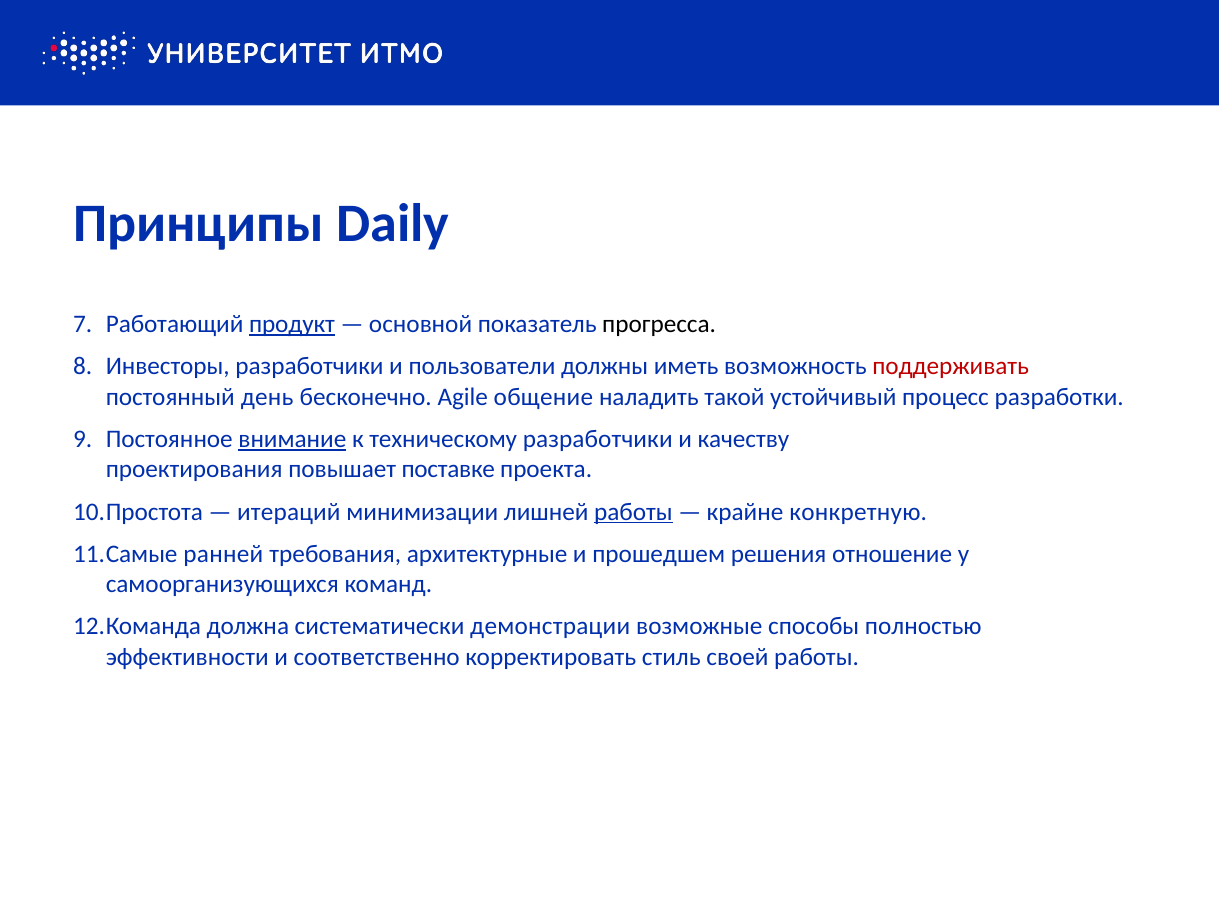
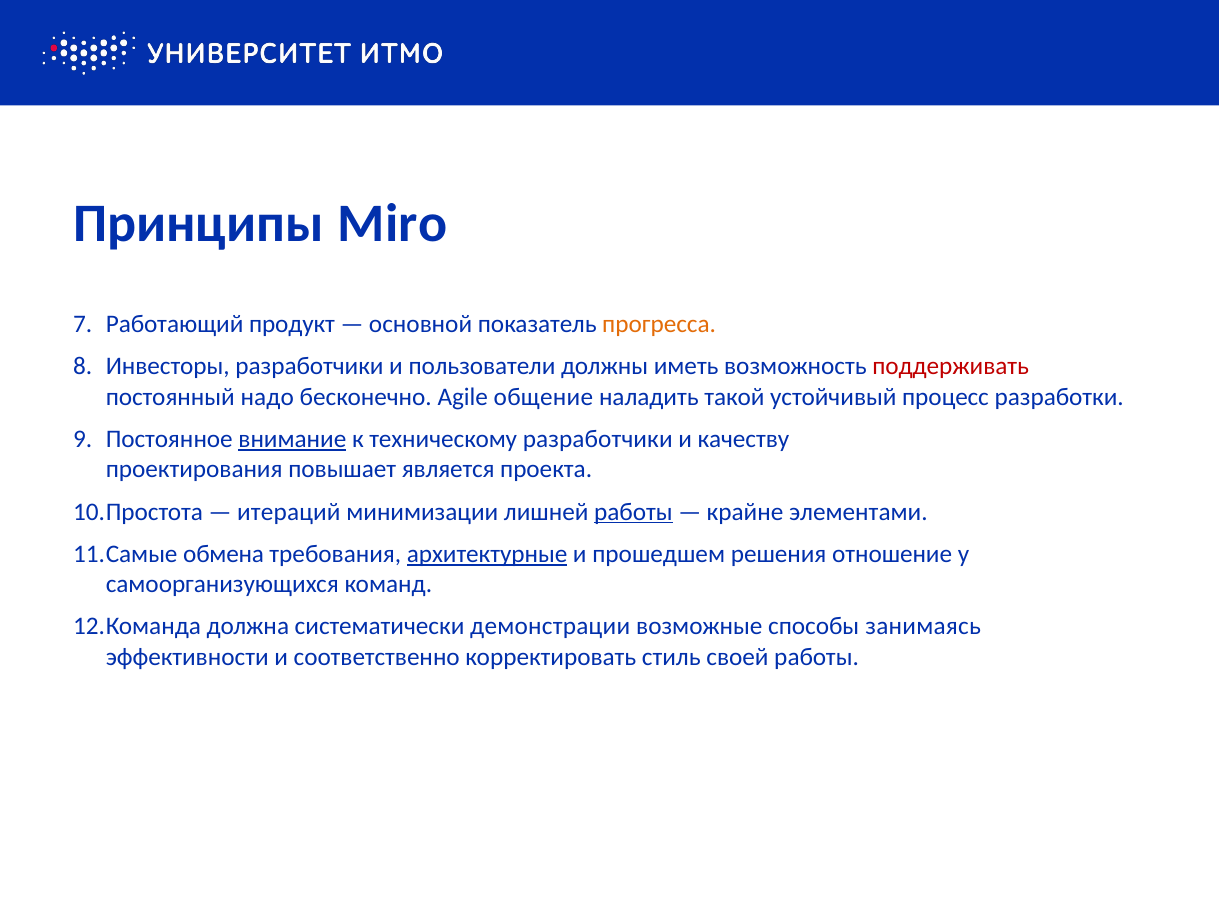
Daily: Daily -> Miro
продукт underline: present -> none
прогресса colour: black -> orange
день: день -> надо
поставке: поставке -> является
конкретную: конкретную -> элементами
ранней: ранней -> обмена
архитектурные underline: none -> present
полностью: полностью -> занимаясь
